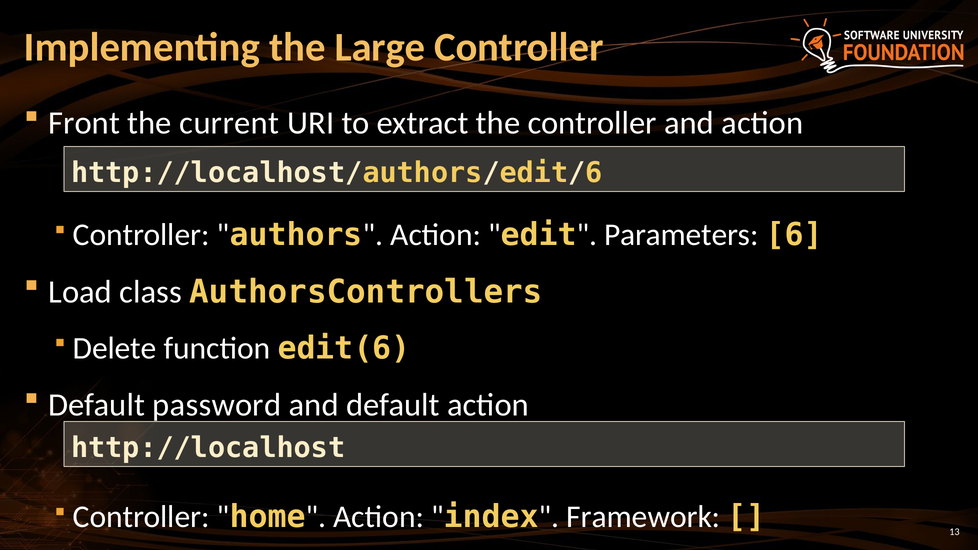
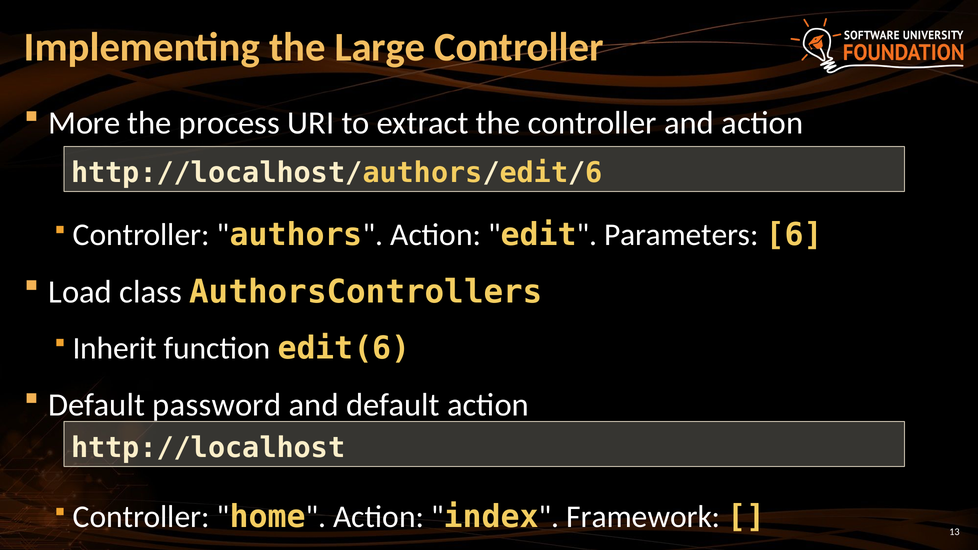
Front: Front -> More
current: current -> process
Delete: Delete -> Inherit
